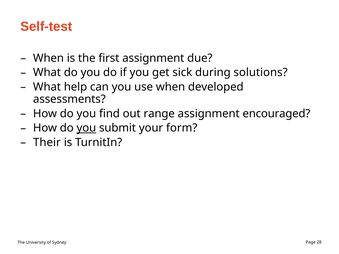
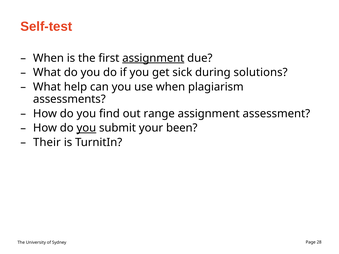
assignment at (153, 58) underline: none -> present
developed: developed -> plagiarism
encouraged: encouraged -> assessment
form: form -> been
